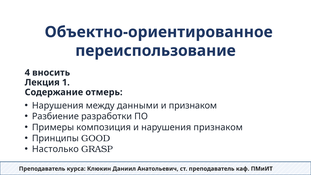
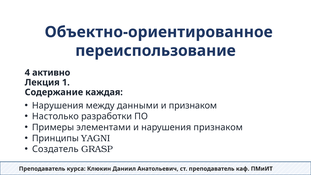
вносить: вносить -> активно
отмерь: отмерь -> каждая
Разбиение: Разбиение -> Настолько
композиция: композиция -> элементами
GOOD: GOOD -> YAGNI
Настолько: Настолько -> Создатель
